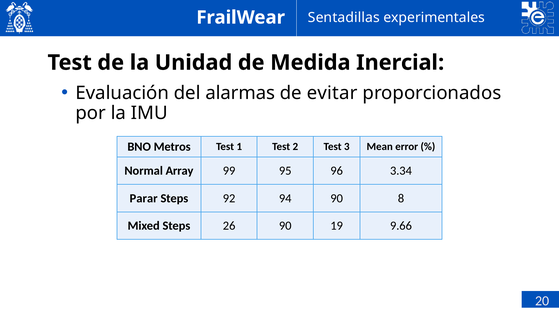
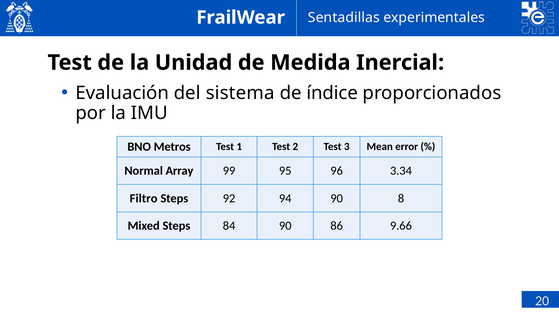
alarmas: alarmas -> sistema
evitar: evitar -> índice
Parar: Parar -> Filtro
26: 26 -> 84
19: 19 -> 86
